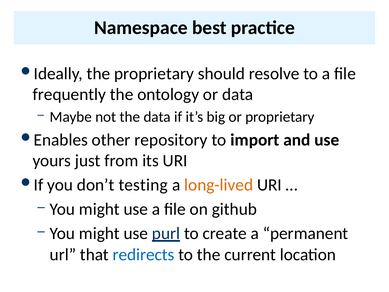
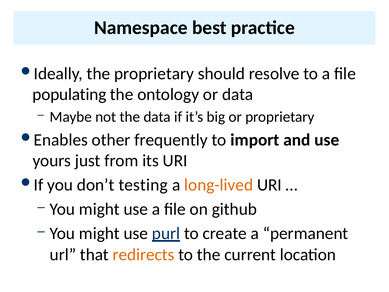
frequently: frequently -> populating
repository: repository -> frequently
redirects colour: blue -> orange
